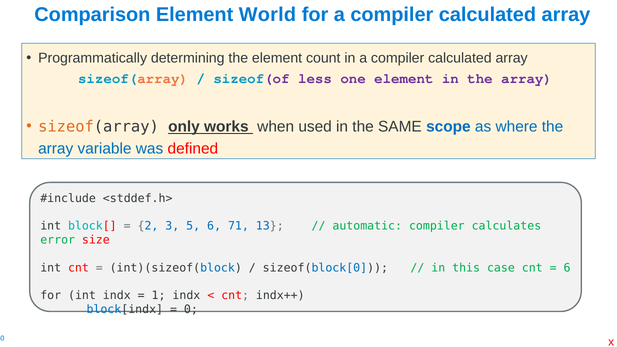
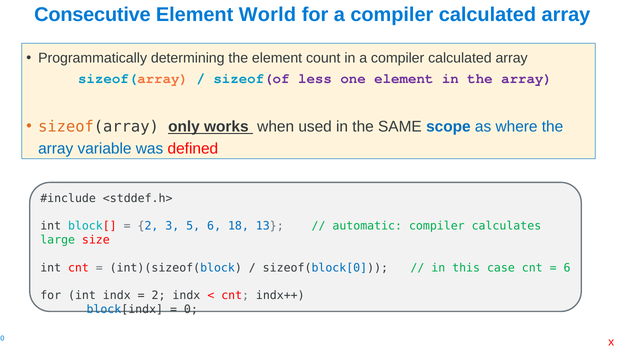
Comparison: Comparison -> Consecutive
71: 71 -> 18
error: error -> large
1 at (159, 296): 1 -> 2
